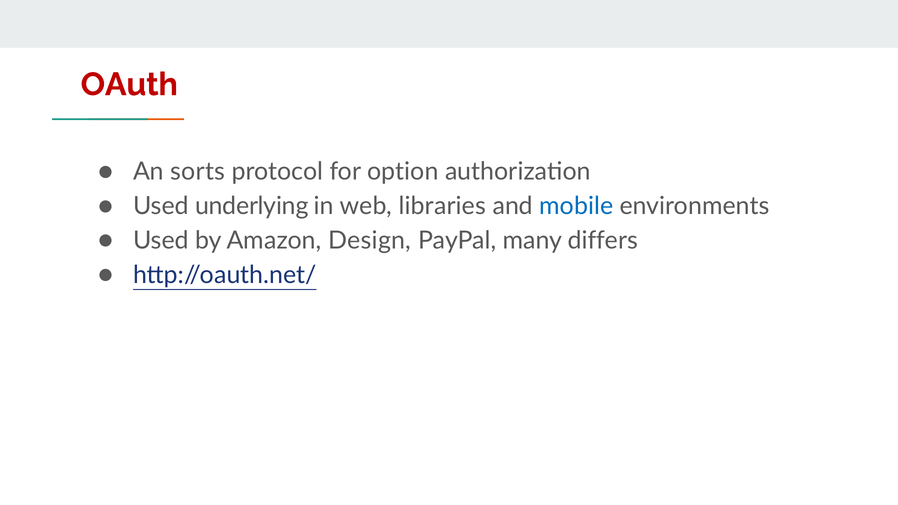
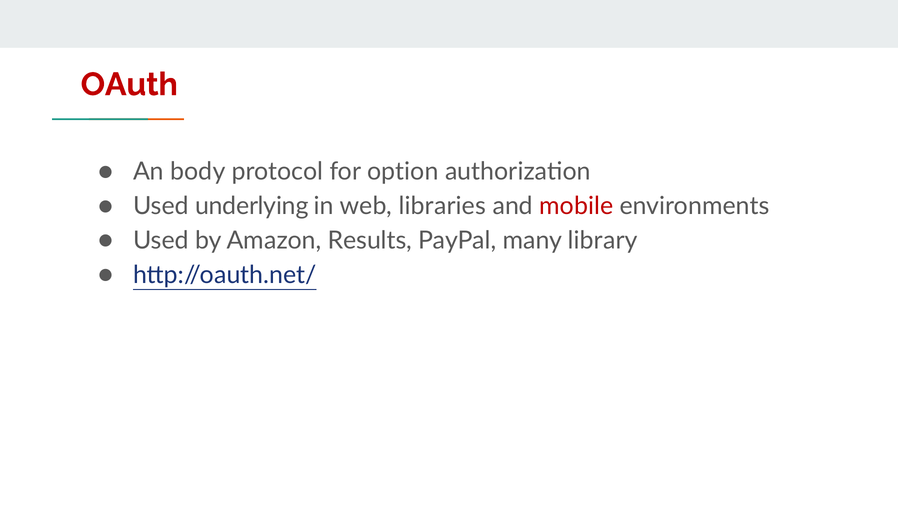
sorts: sorts -> body
mobile colour: blue -> red
Design: Design -> Results
differs: differs -> library
